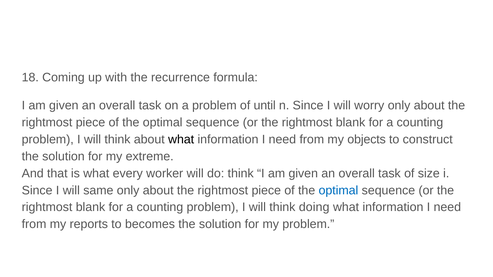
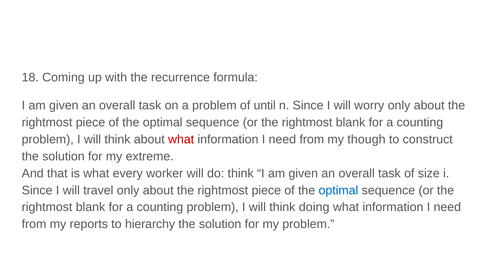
what at (181, 139) colour: black -> red
objects: objects -> though
same: same -> travel
becomes: becomes -> hierarchy
